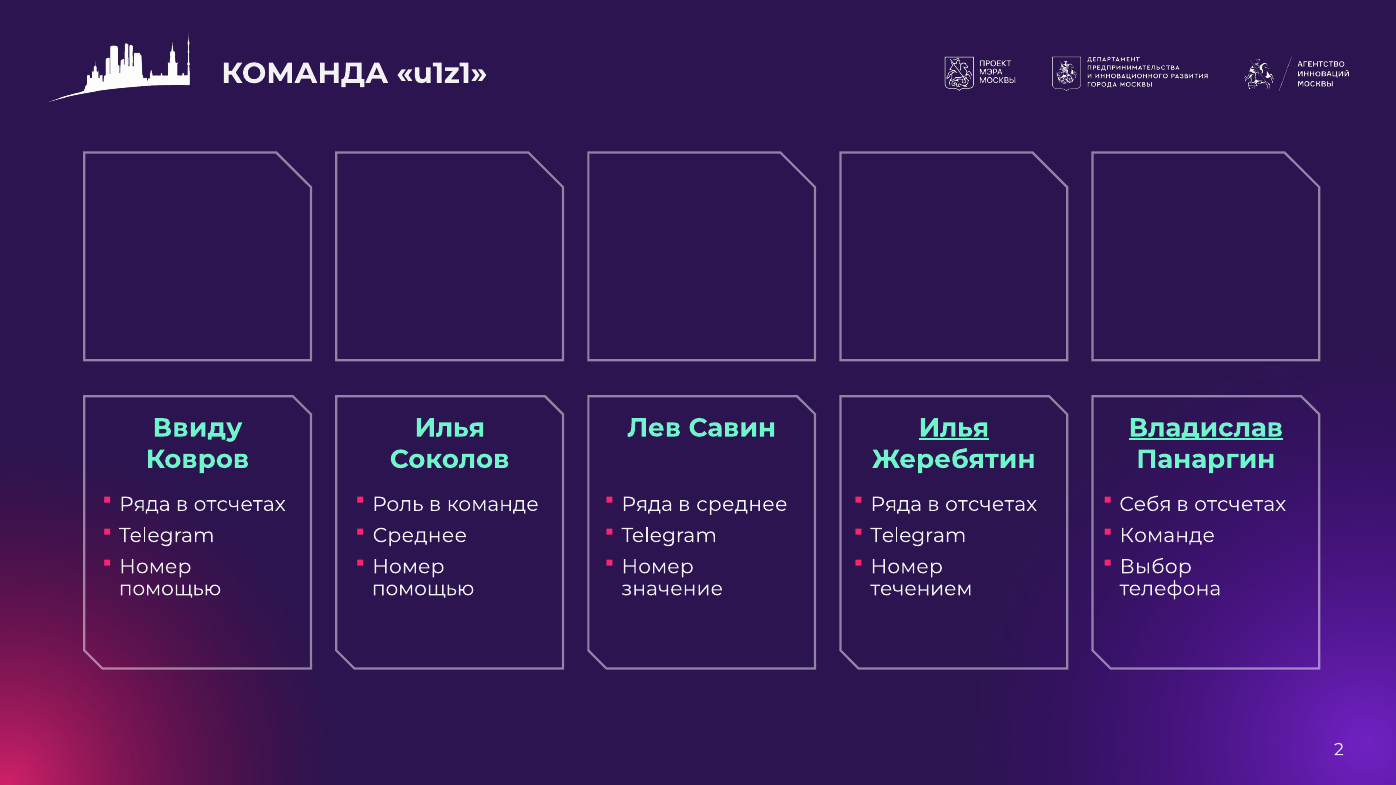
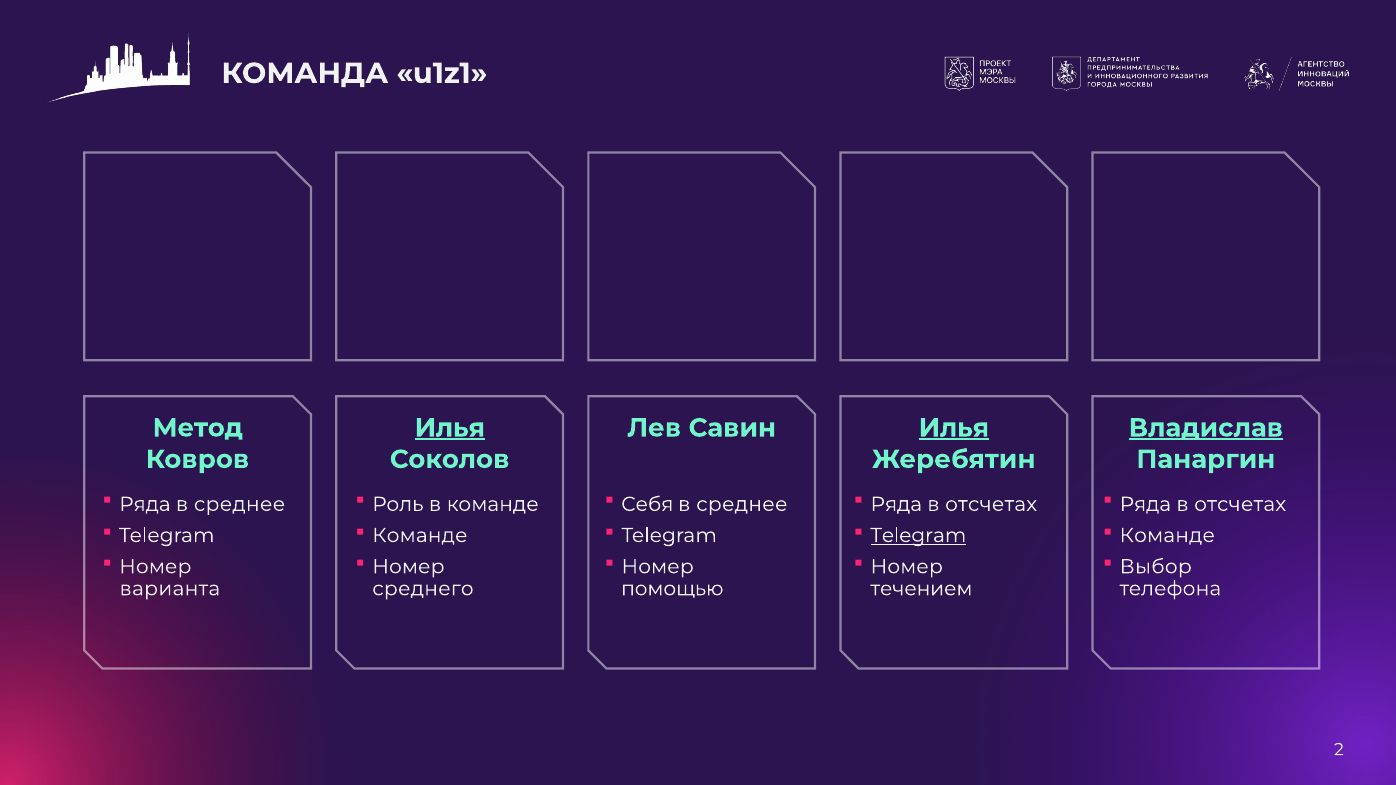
Ввиду: Ввиду -> Метод
Илья at (450, 428) underline: none -> present
отсчетах at (240, 504): отсчетах -> среднее
Ряда at (647, 504): Ряда -> Себя
Себя at (1145, 504): Себя -> Ряда
Среднее at (420, 536): Среднее -> Команде
Telegram at (918, 536) underline: none -> present
помощью at (170, 589): помощью -> варианта
помощью at (423, 589): помощью -> среднего
значение: значение -> помощью
